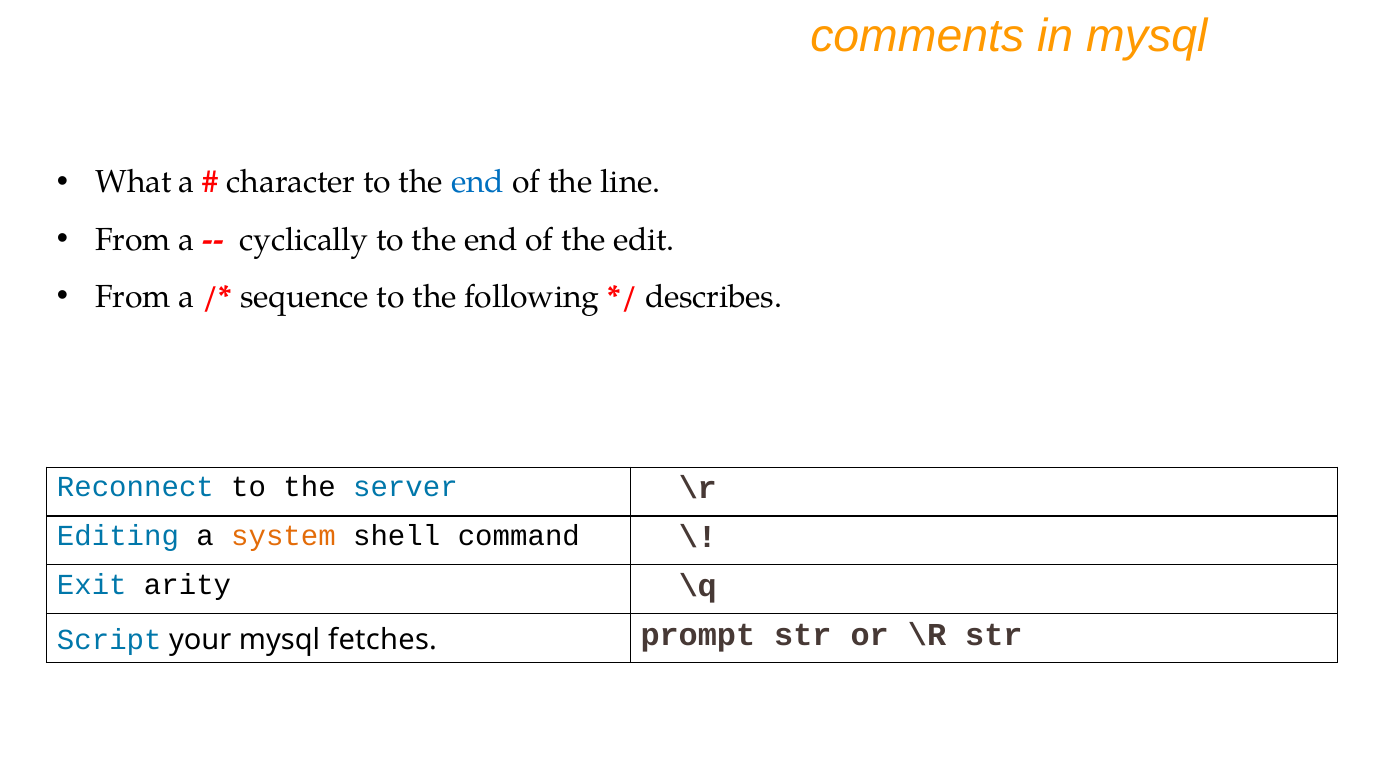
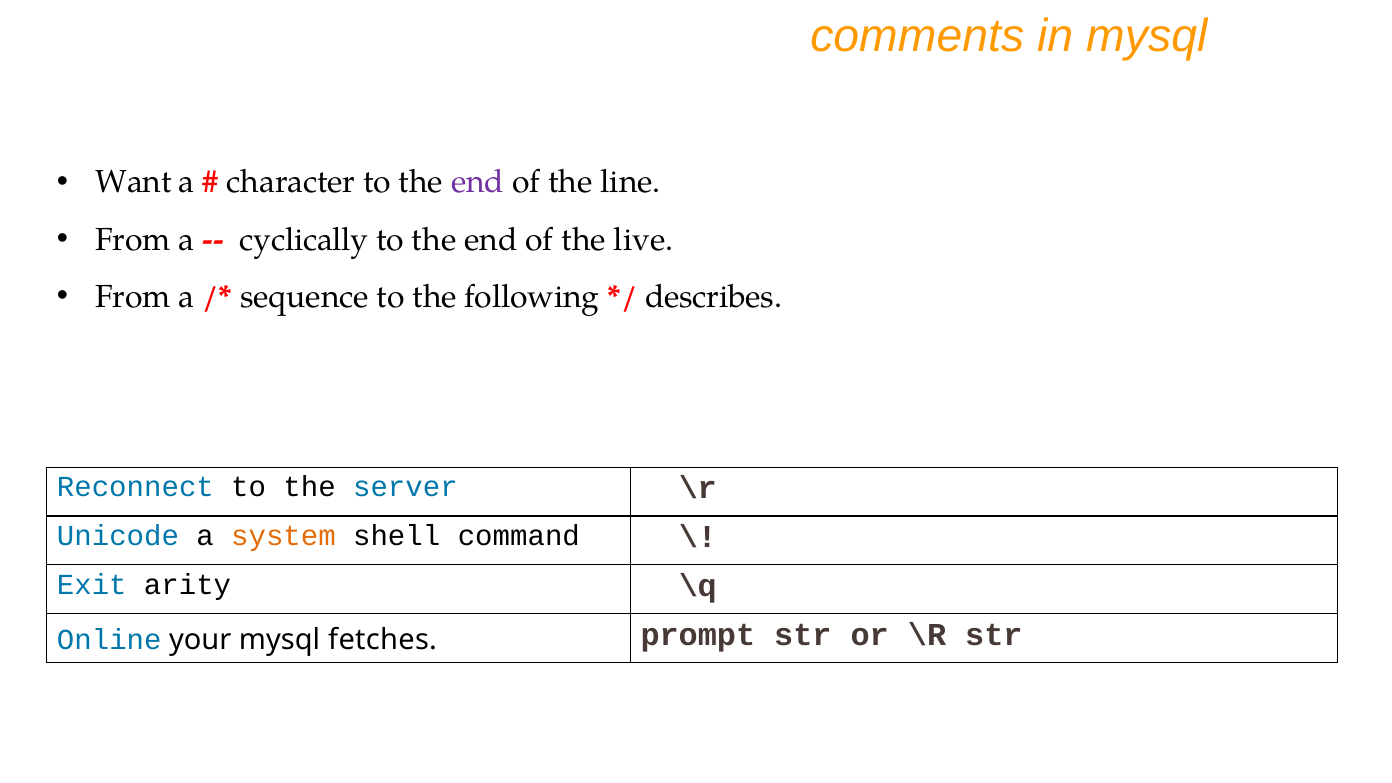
What: What -> Want
end at (478, 182) colour: blue -> purple
edit: edit -> live
Editing: Editing -> Unicode
Script: Script -> Online
